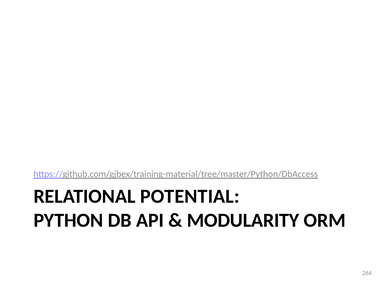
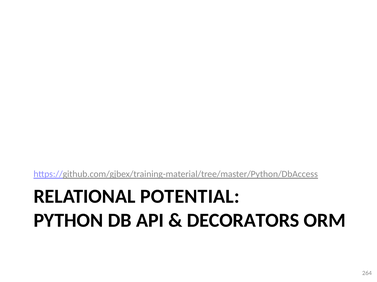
MODULARITY: MODULARITY -> DECORATORS
